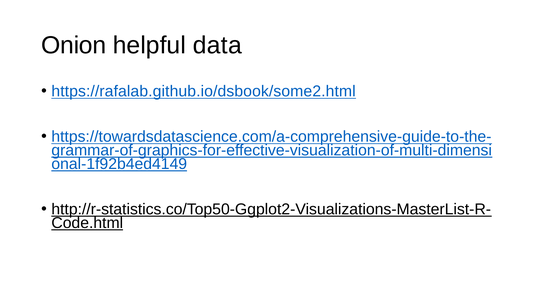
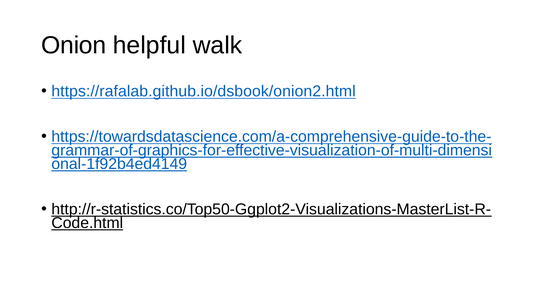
data: data -> walk
https://rafalab.github.io/dsbook/some2.html: https://rafalab.github.io/dsbook/some2.html -> https://rafalab.github.io/dsbook/onion2.html
